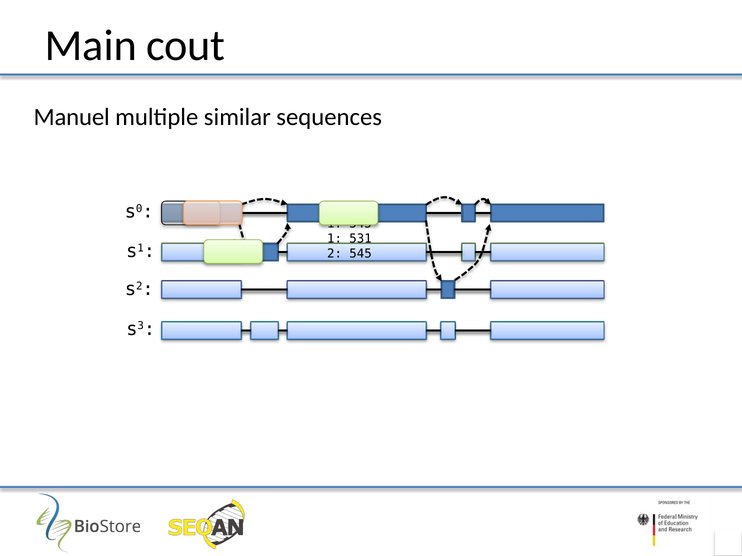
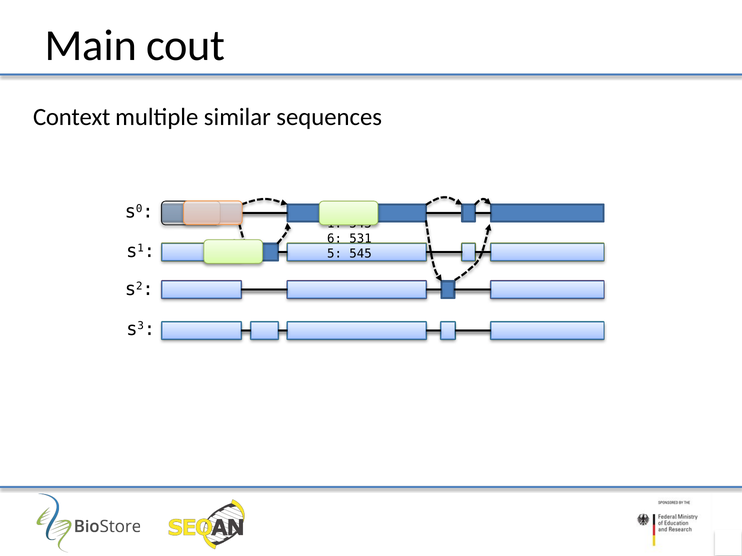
Manuel: Manuel -> Context
1 at (335, 239): 1 -> 6
2: 2 -> 5
